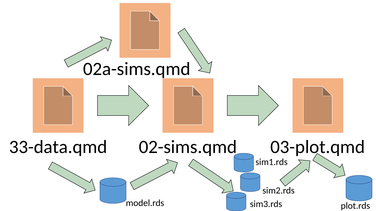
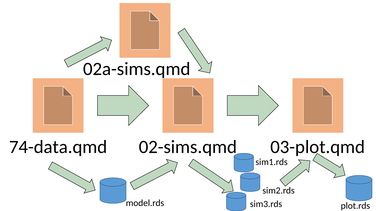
33-data.qmd: 33-data.qmd -> 74-data.qmd
